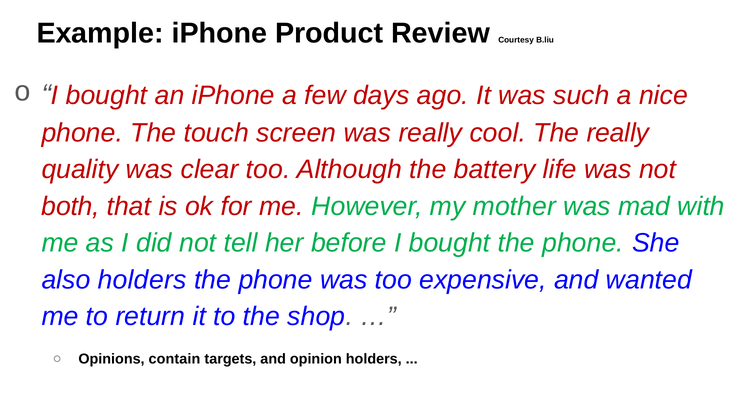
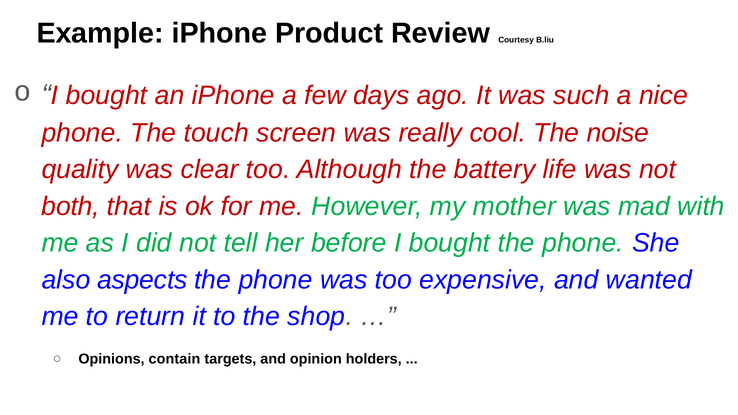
The really: really -> noise
also holders: holders -> aspects
